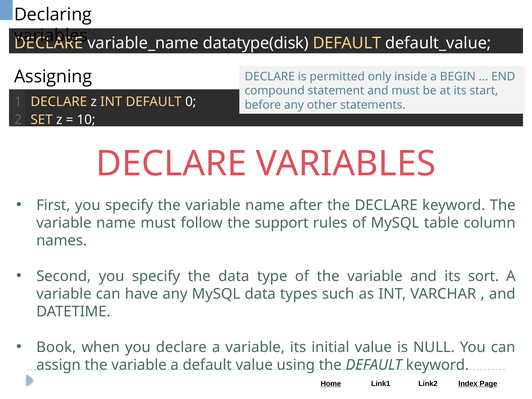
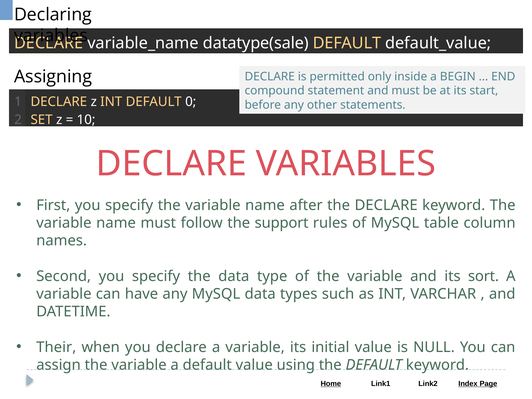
datatype(disk: datatype(disk -> datatype(sale
Book: Book -> Their
